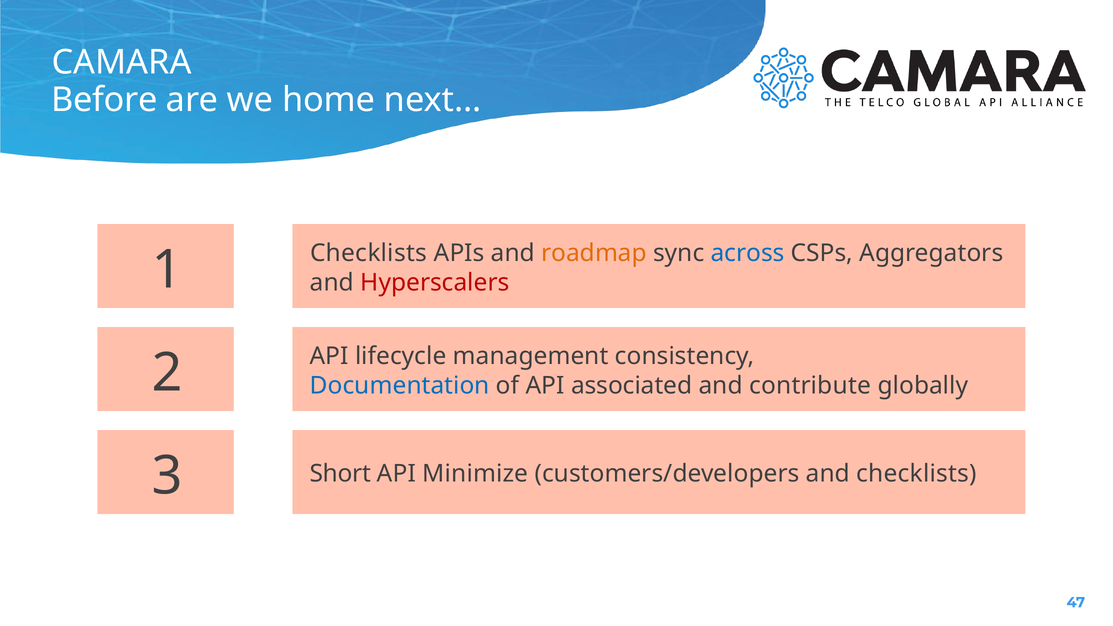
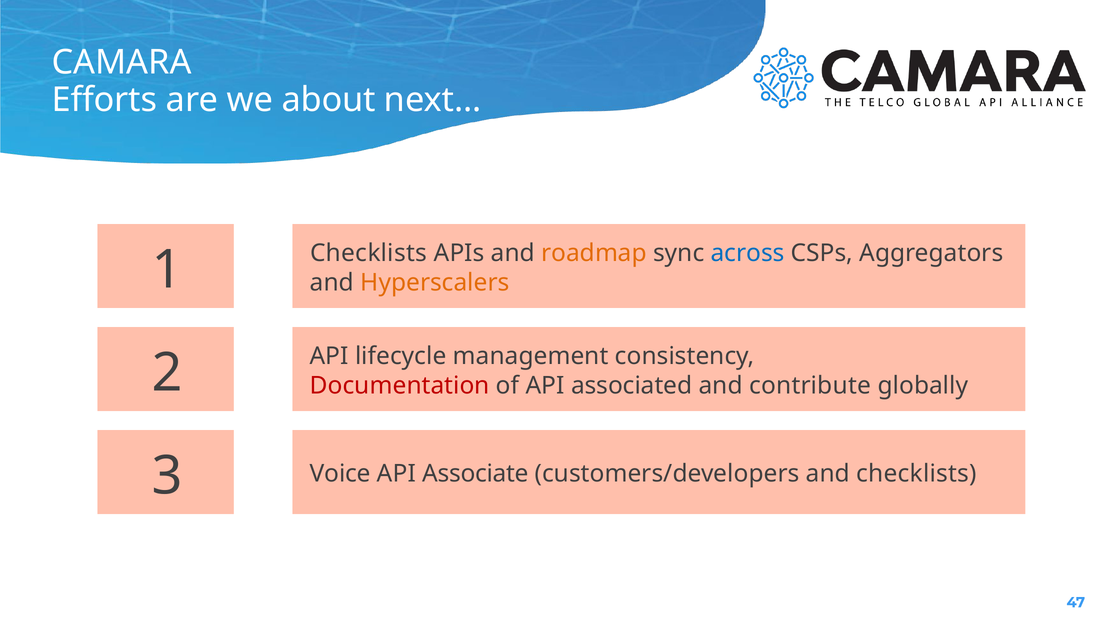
Before: Before -> Efforts
home: home -> about
Hyperscalers colour: red -> orange
Documentation colour: blue -> red
Short: Short -> Voice
Minimize: Minimize -> Associate
